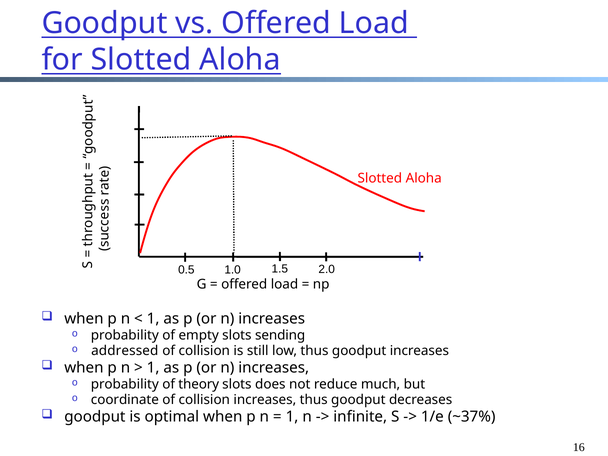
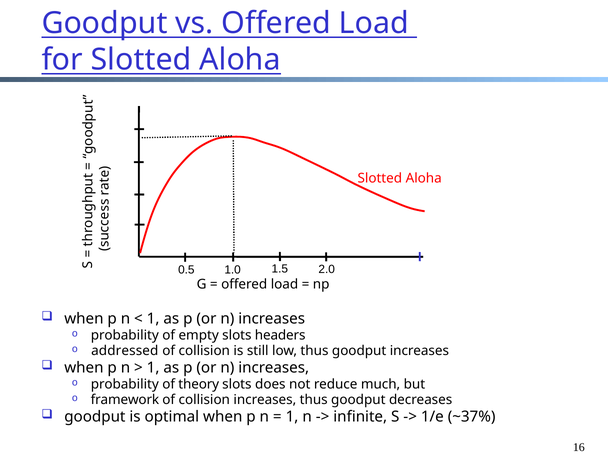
sending: sending -> headers
coordinate: coordinate -> framework
